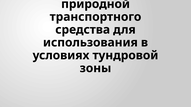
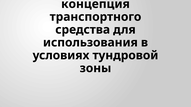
природной: природной -> концепция
